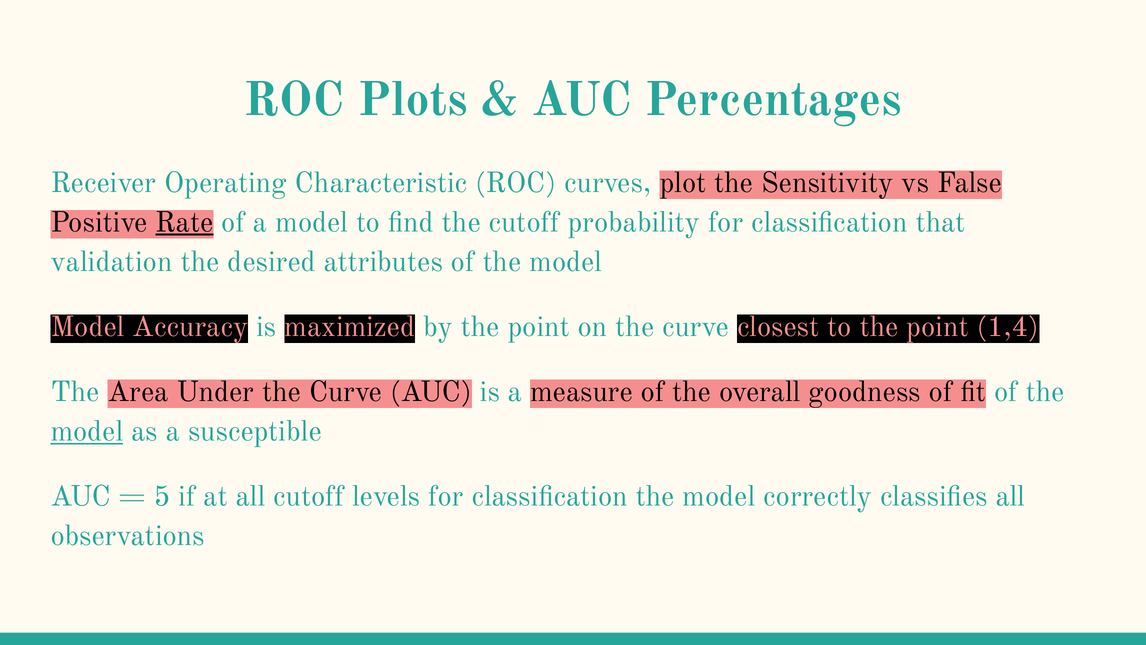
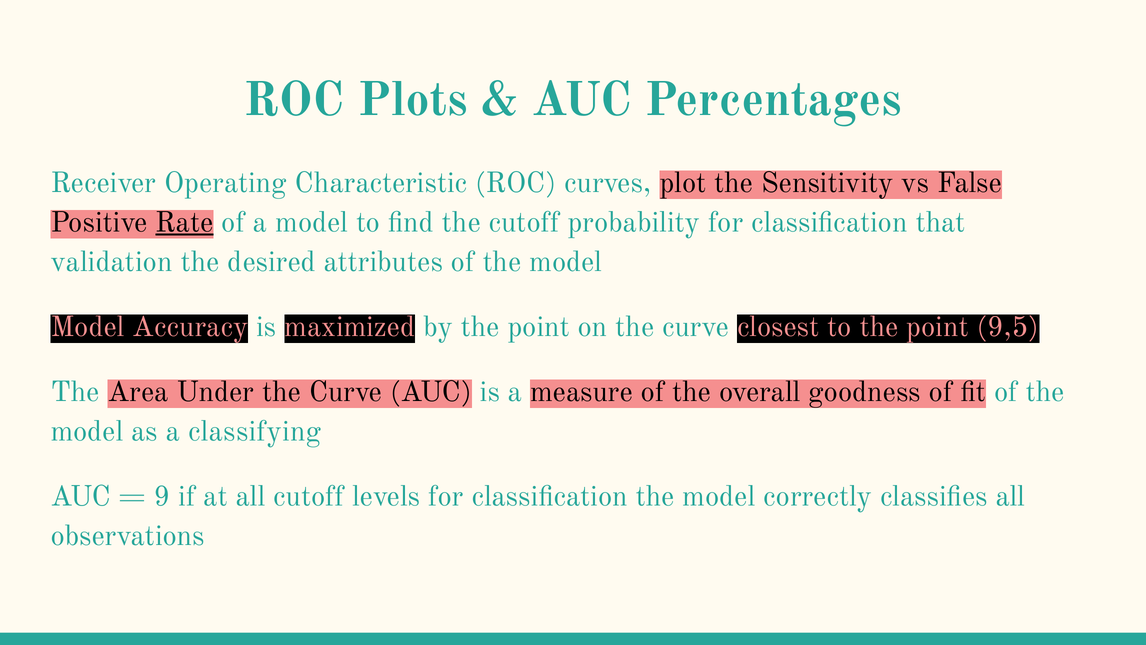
1,4: 1,4 -> 9,5
model at (87, 431) underline: present -> none
susceptible: susceptible -> classifying
5: 5 -> 9
